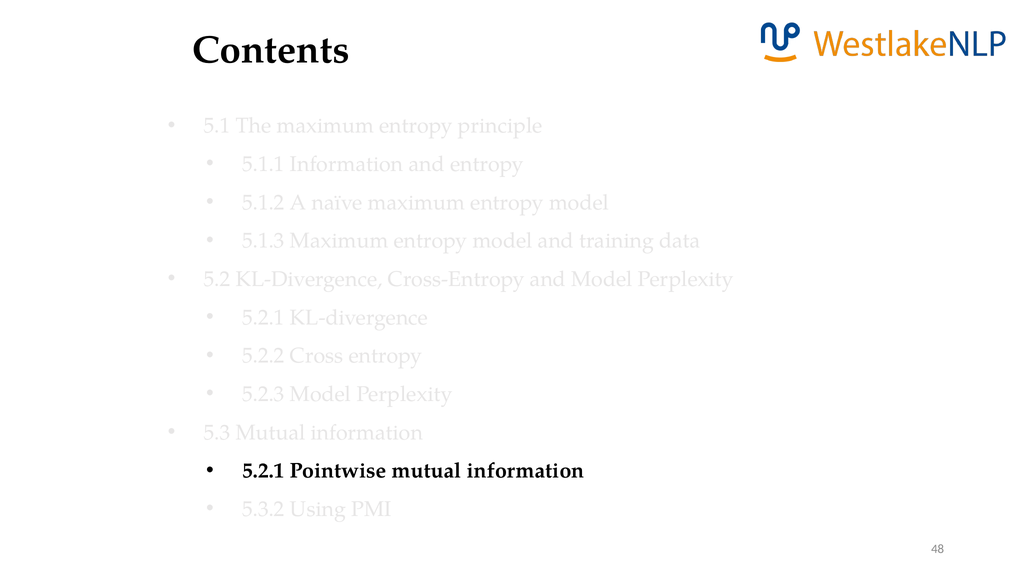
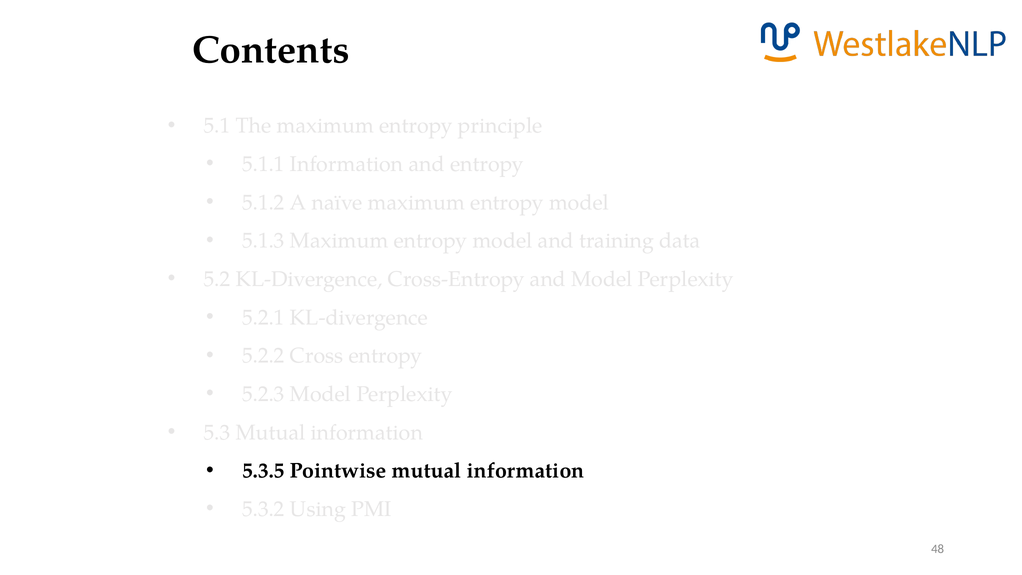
5.2.1 at (263, 471): 5.2.1 -> 5.3.5
